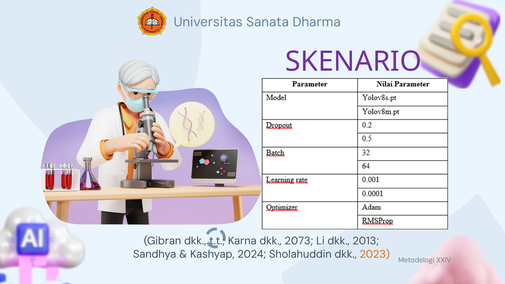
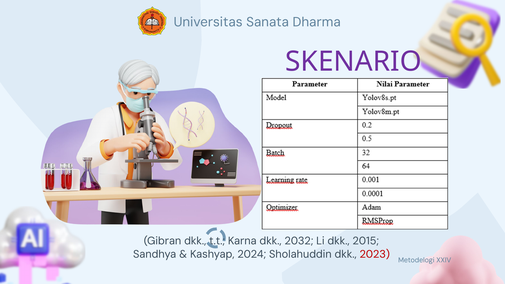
2073: 2073 -> 2032
2013: 2013 -> 2015
2023 colour: orange -> red
